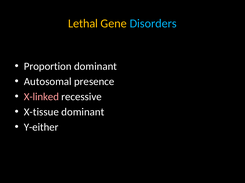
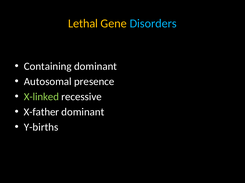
Proportion: Proportion -> Containing
X-linked colour: pink -> light green
X-tissue: X-tissue -> X-father
Y-either: Y-either -> Y-births
